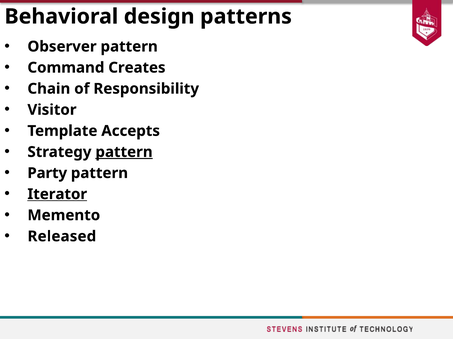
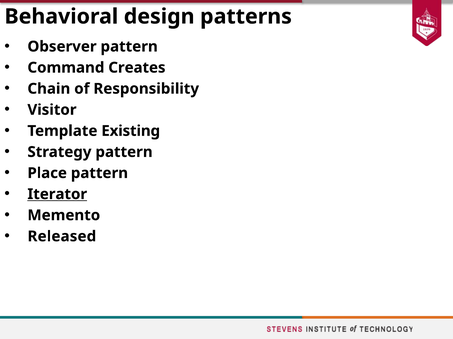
Accepts: Accepts -> Existing
pattern at (124, 152) underline: present -> none
Party: Party -> Place
